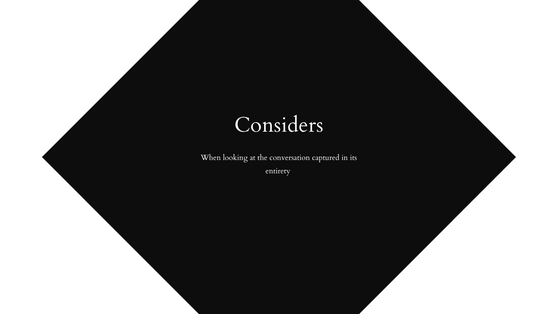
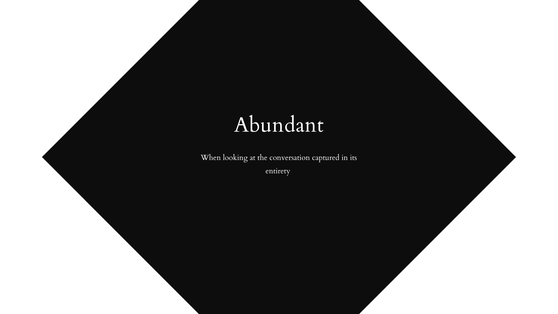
Considers: Considers -> Abundant
